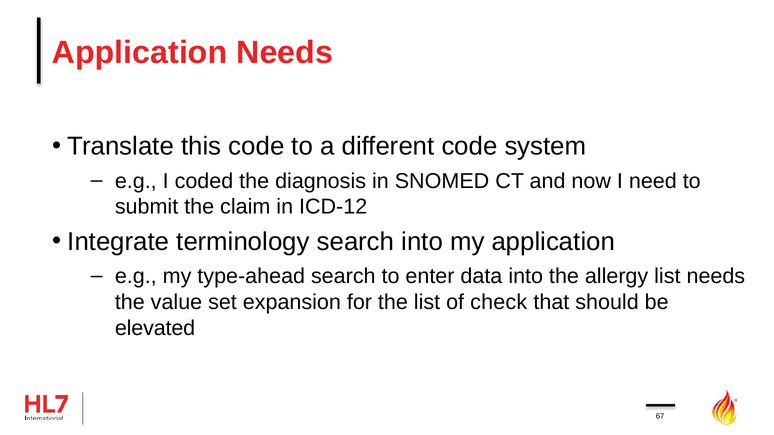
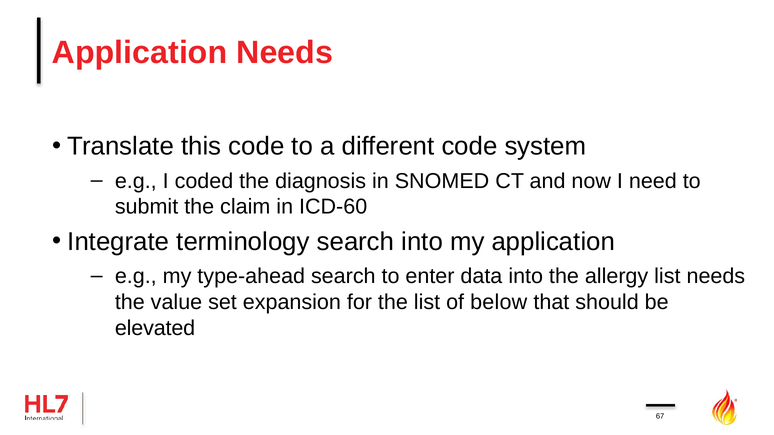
ICD-12: ICD-12 -> ICD-60
check: check -> below
